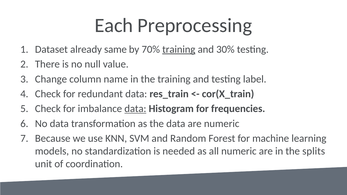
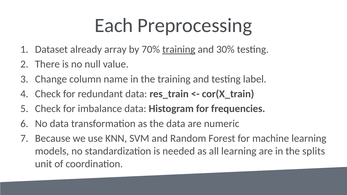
same: same -> array
data at (135, 109) underline: present -> none
all numeric: numeric -> learning
